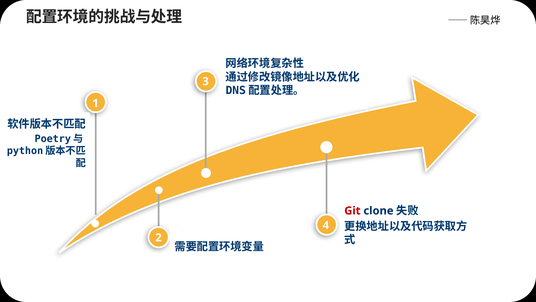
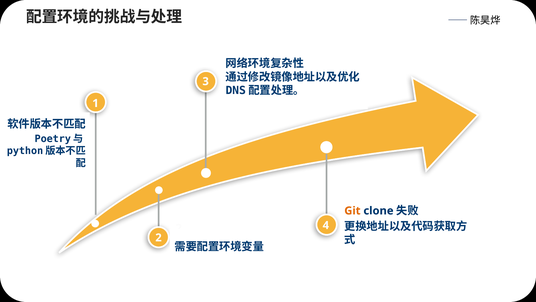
Git colour: red -> orange
